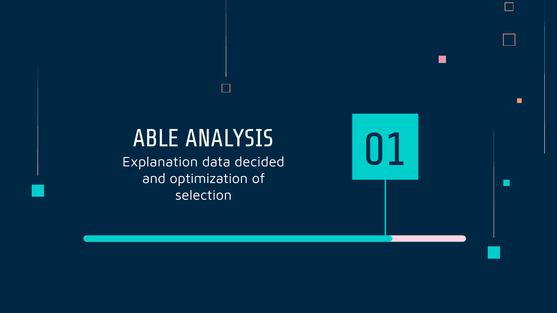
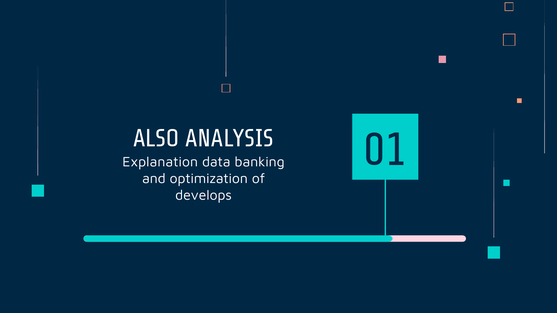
ABLE: ABLE -> ALSO
decided: decided -> banking
selection: selection -> develops
